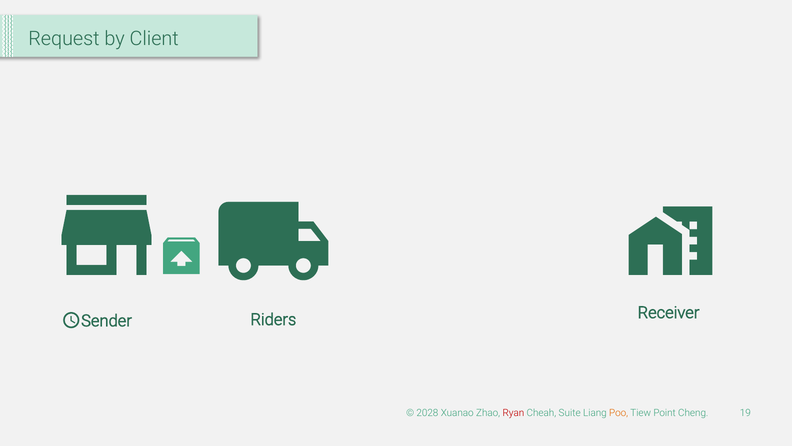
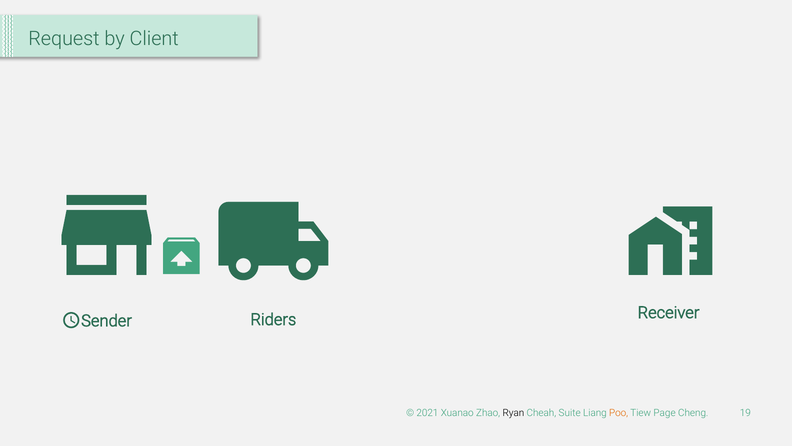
2028: 2028 -> 2021
Ryan colour: red -> black
Point: Point -> Page
